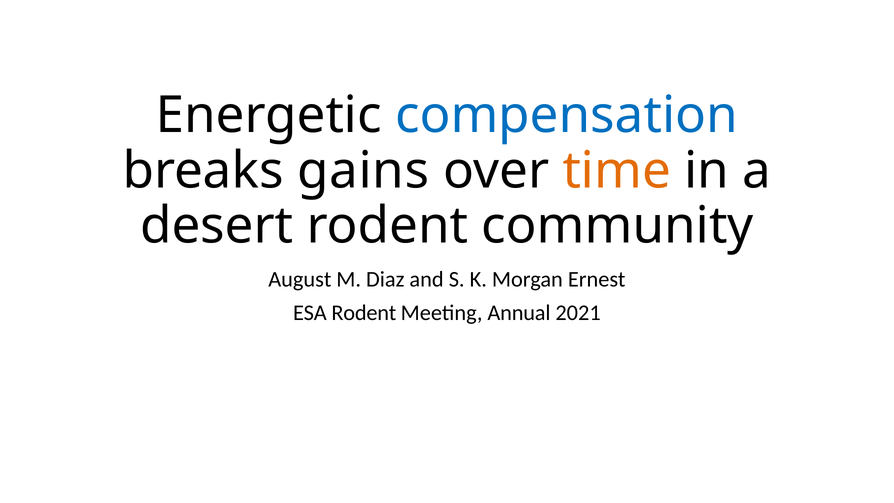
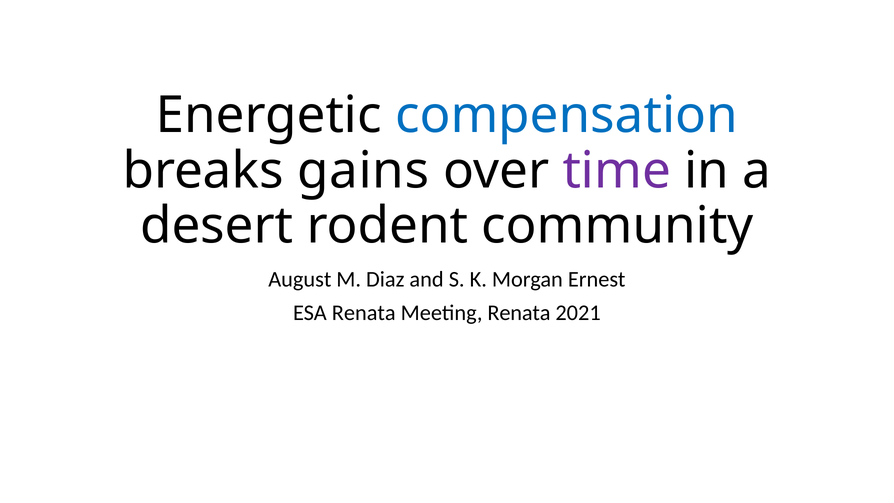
time colour: orange -> purple
ESA Rodent: Rodent -> Renata
Meeting Annual: Annual -> Renata
